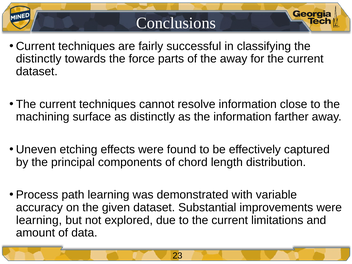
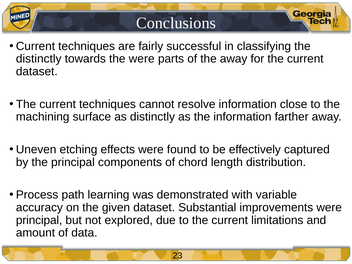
the force: force -> were
learning at (39, 220): learning -> principal
